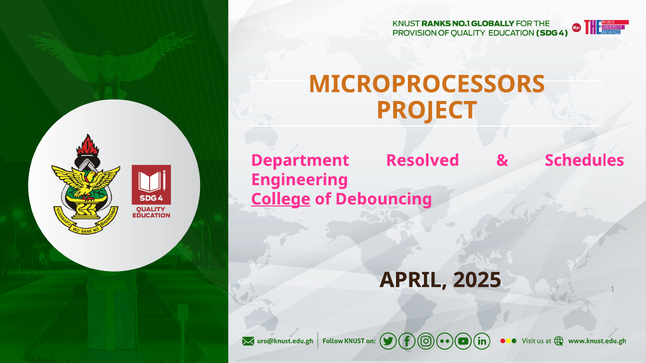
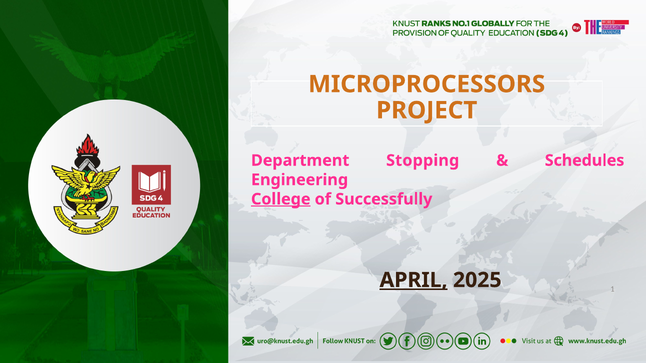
Resolved: Resolved -> Stopping
Debouncing: Debouncing -> Successfully
APRIL underline: none -> present
